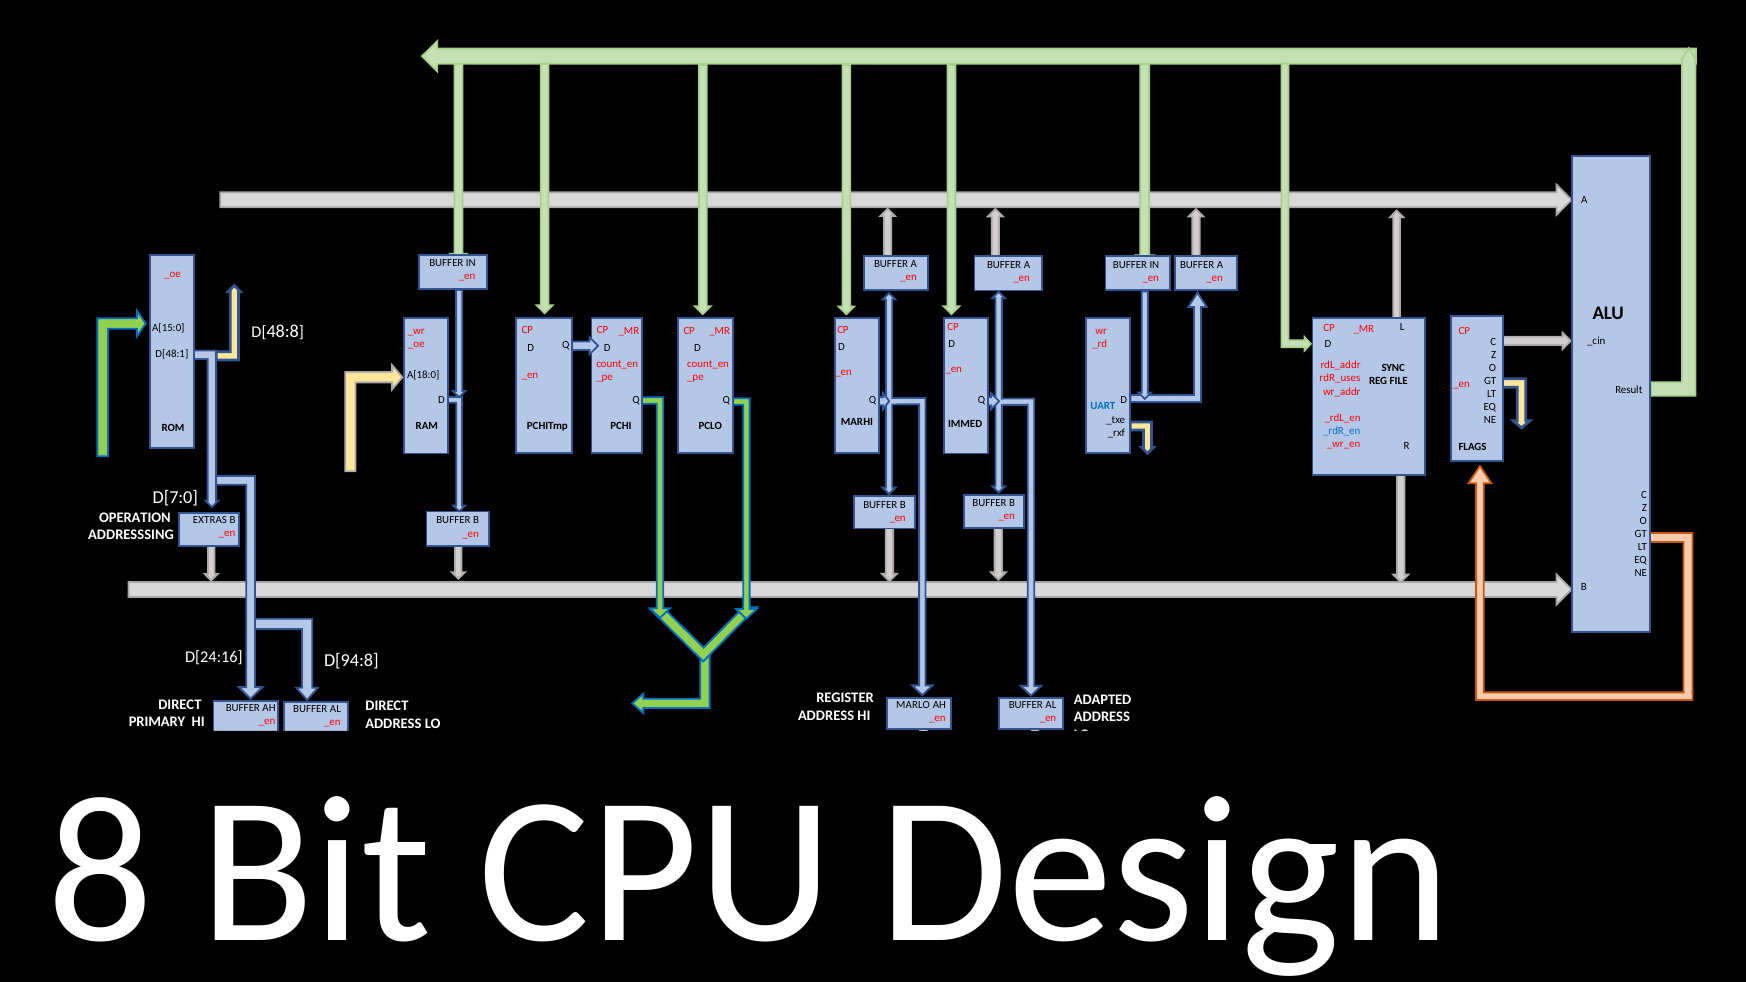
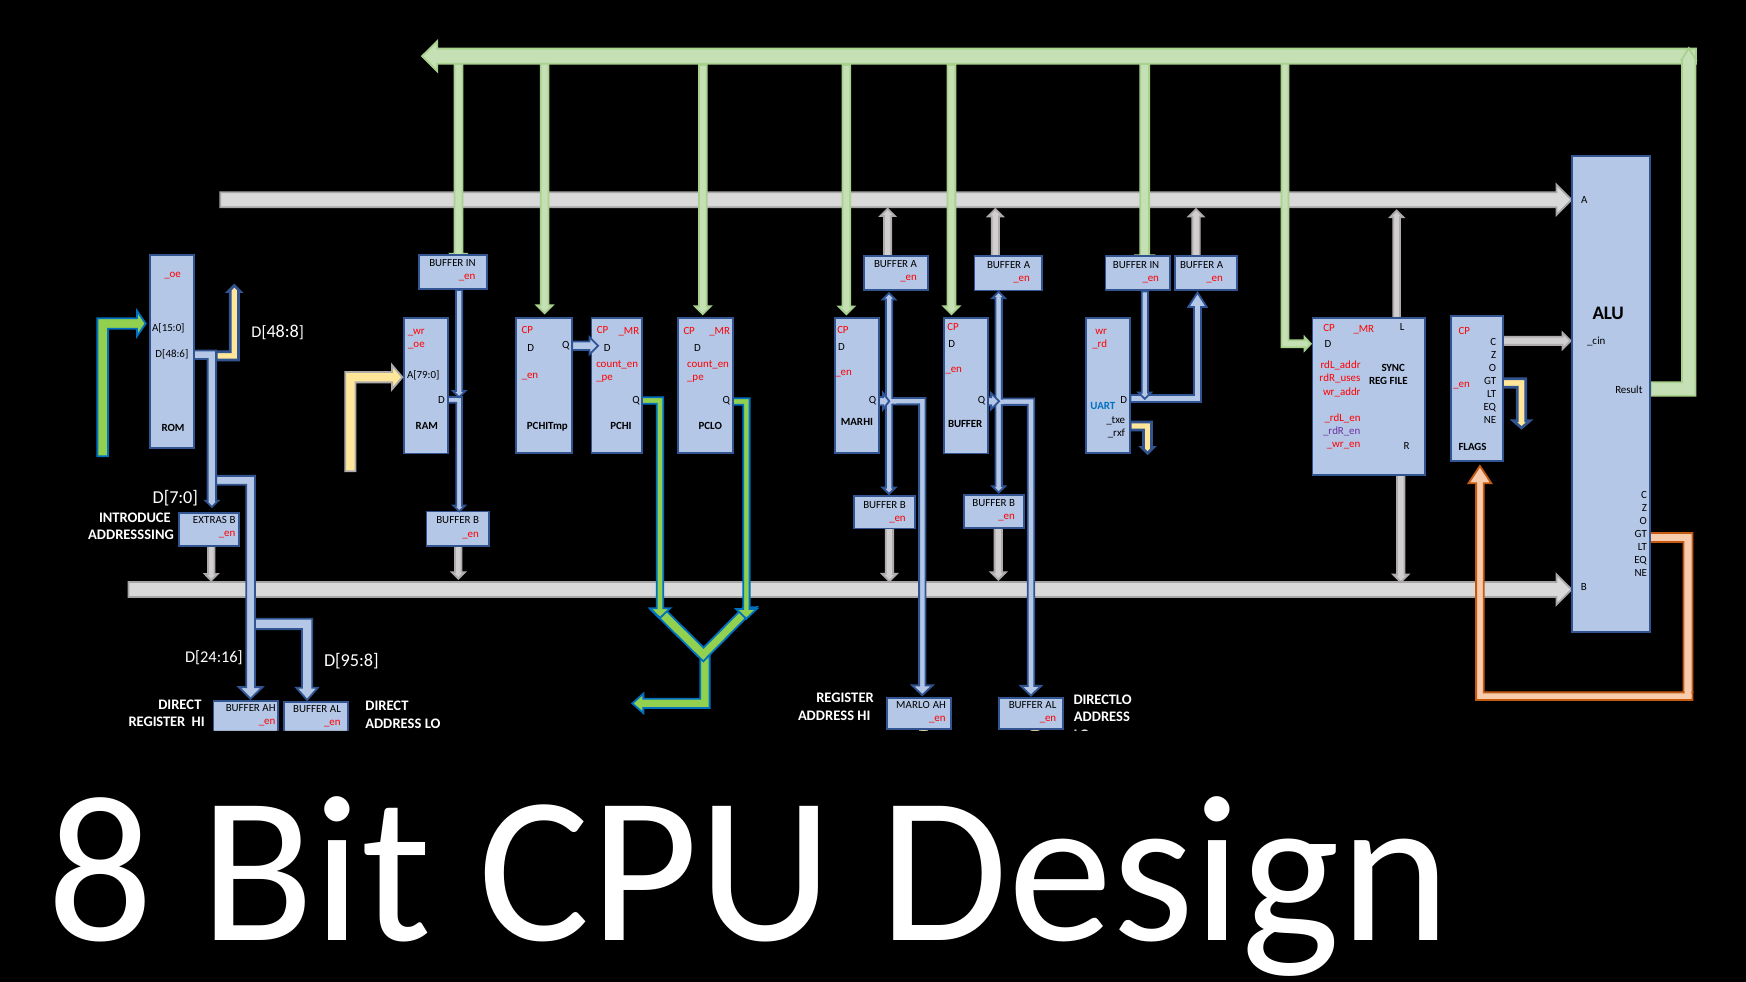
D[48:1: D[48:1 -> D[48:6
A[18:0: A[18:0 -> A[79:0
IMMED at (965, 424): IMMED -> BUFFER
_rdR_en colour: blue -> purple
OPERATION: OPERATION -> INTRODUCE
D[94:8: D[94:8 -> D[95:8
ADAPTED: ADAPTED -> DIRECTLO
PRIMARY at (157, 722): PRIMARY -> REGISTER
